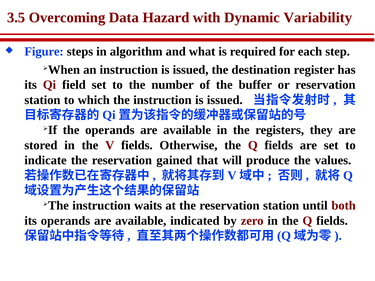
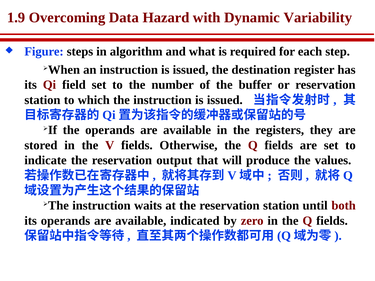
3.5: 3.5 -> 1.9
gained: gained -> output
